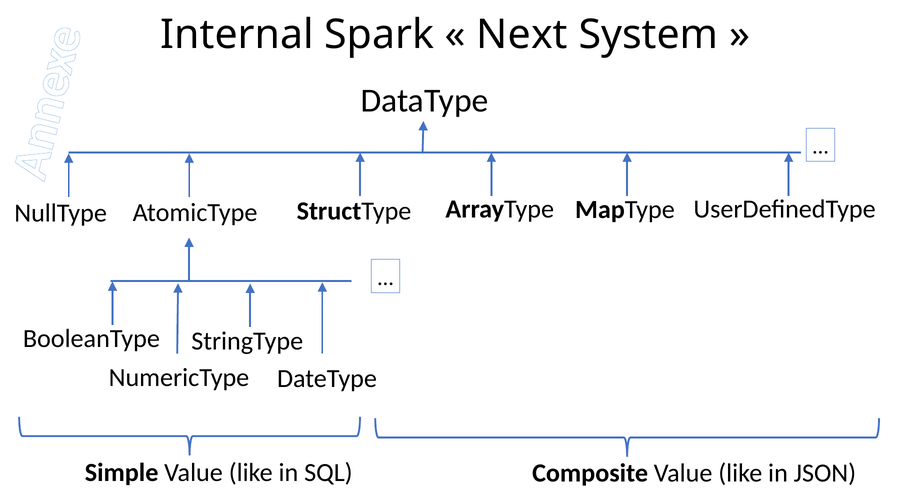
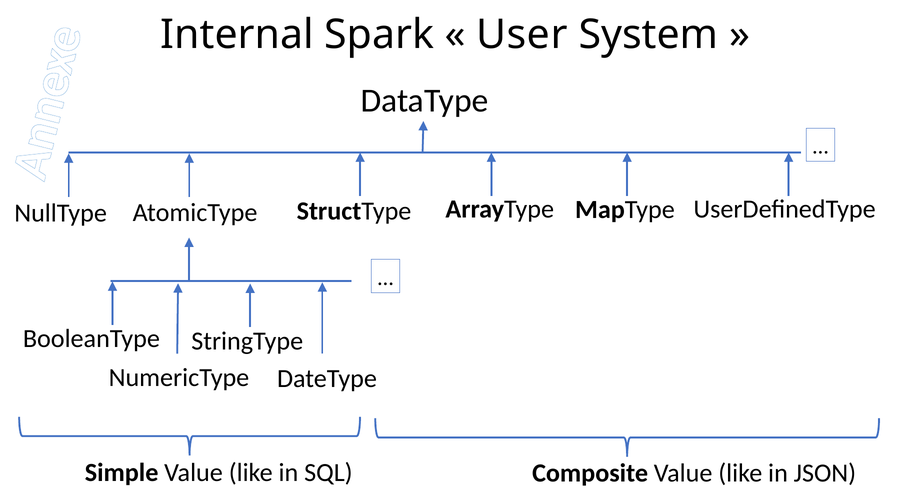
Next: Next -> User
